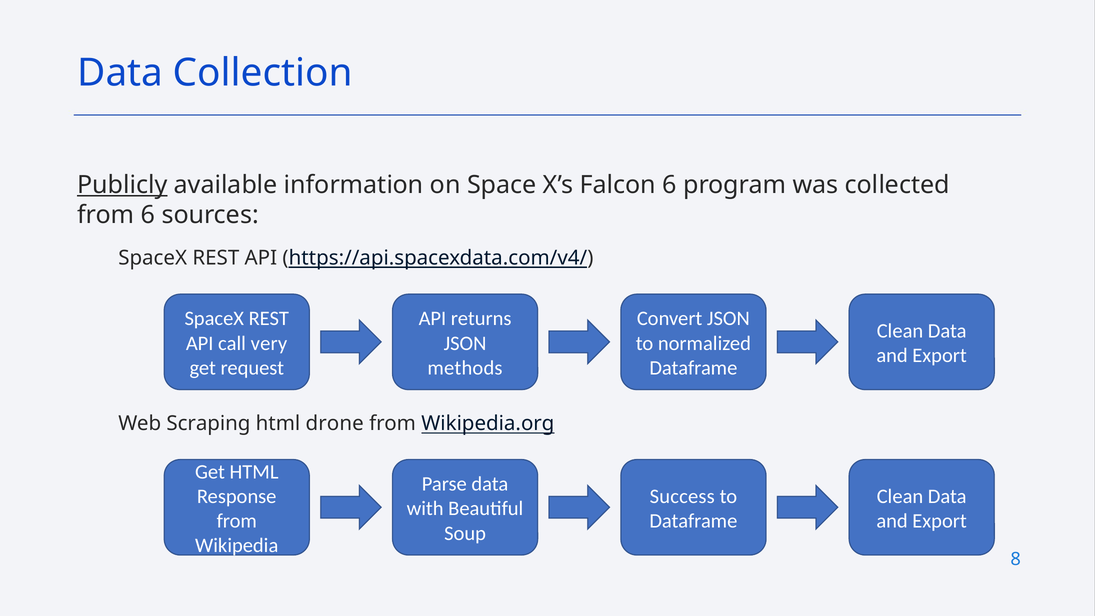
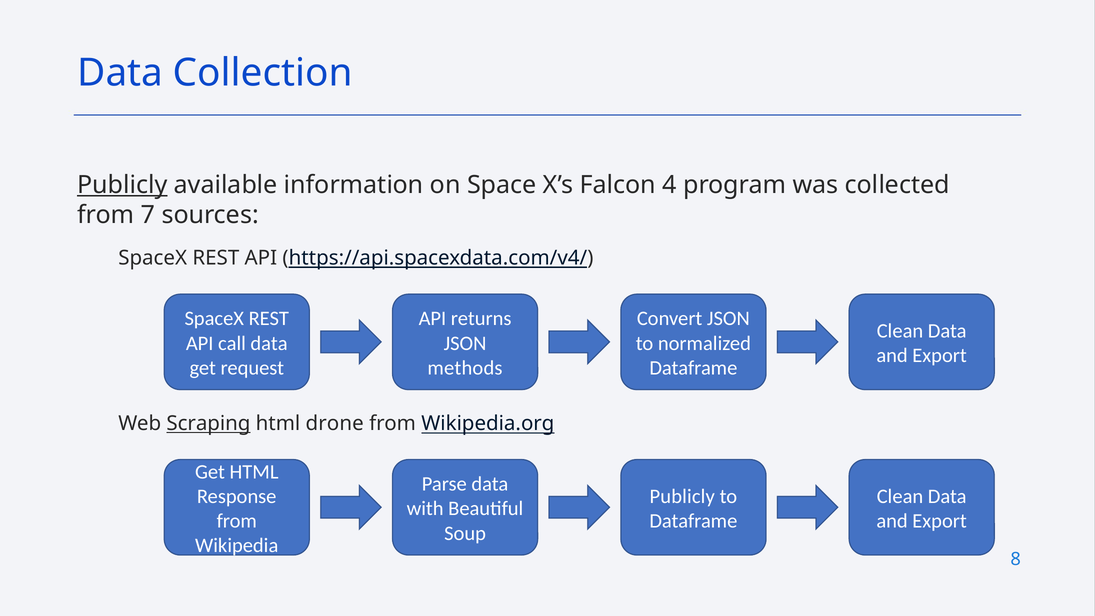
Falcon 6: 6 -> 4
from 6: 6 -> 7
call very: very -> data
Scraping underline: none -> present
Success at (682, 496): Success -> Publicly
